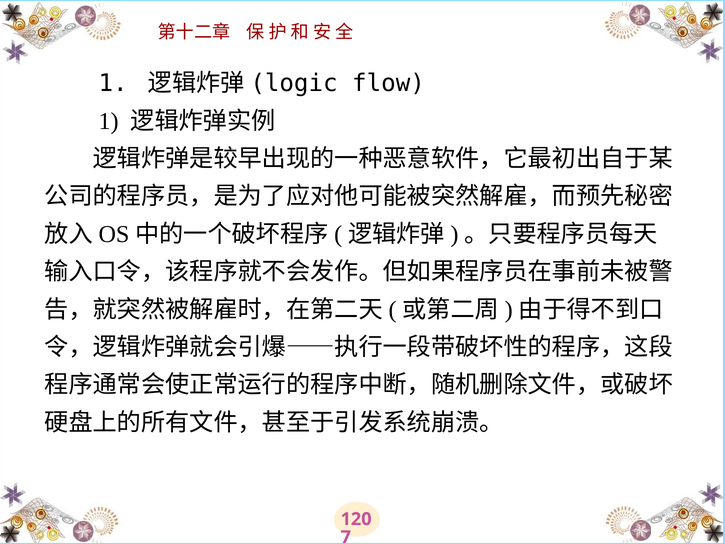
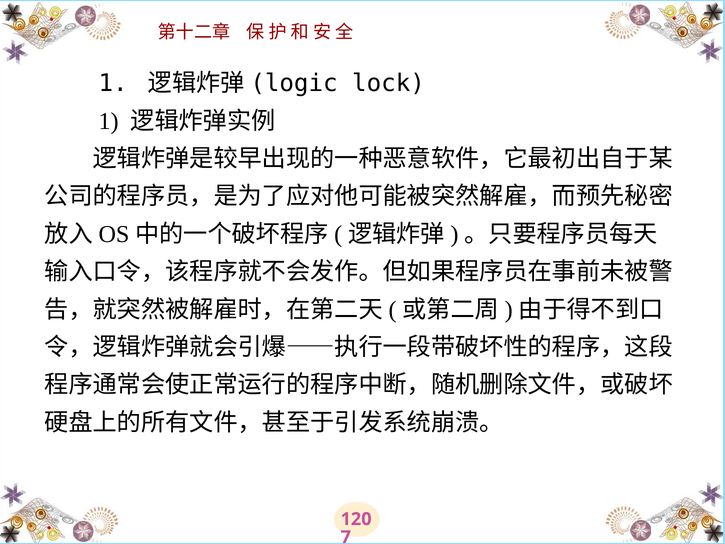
flow: flow -> lock
